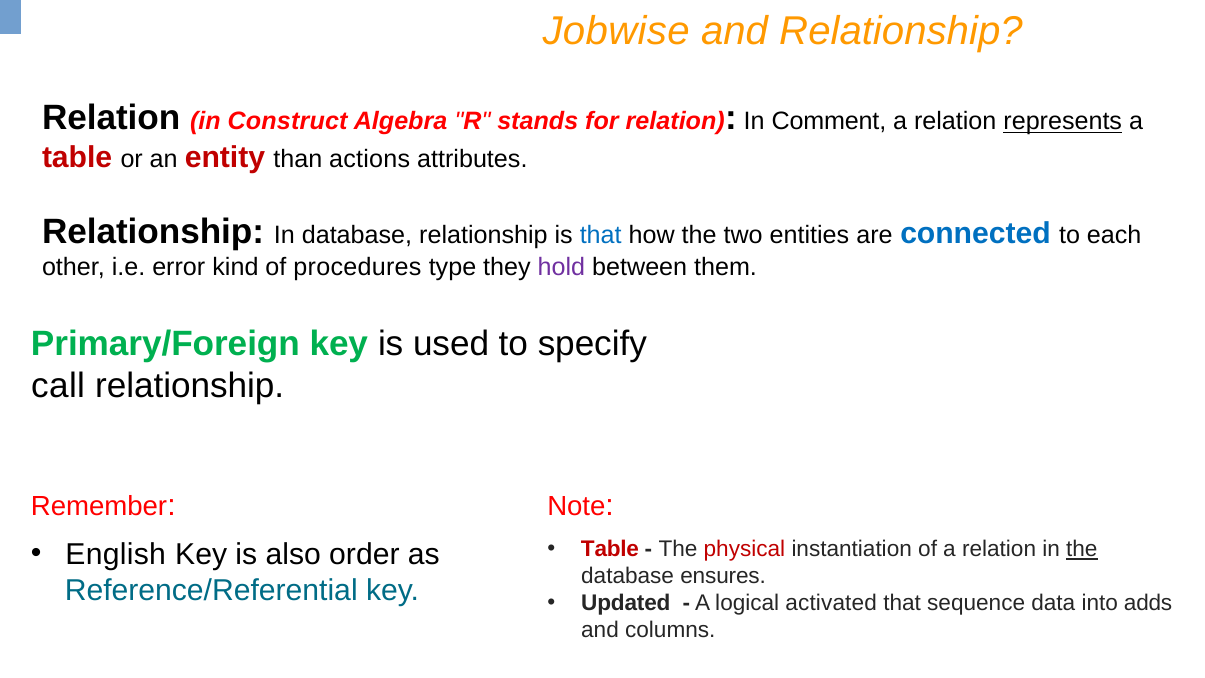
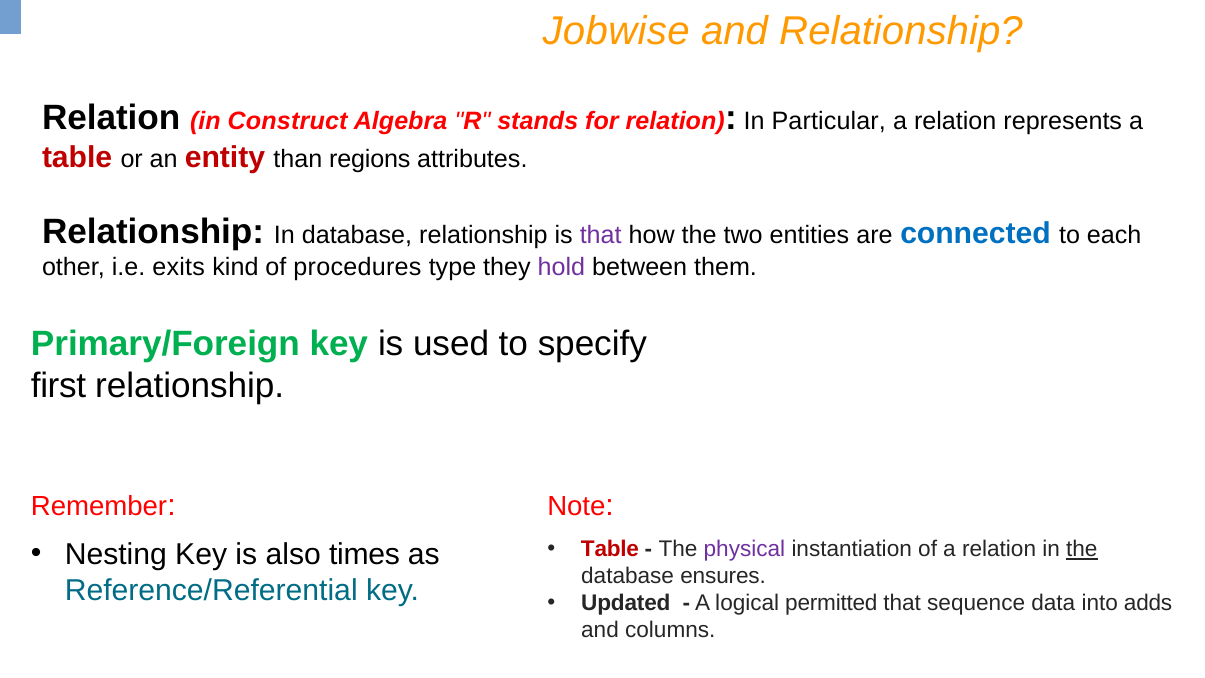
Comment: Comment -> Particular
represents underline: present -> none
actions: actions -> regions
that at (601, 235) colour: blue -> purple
error: error -> exits
call: call -> first
physical colour: red -> purple
English: English -> Nesting
order: order -> times
activated: activated -> permitted
